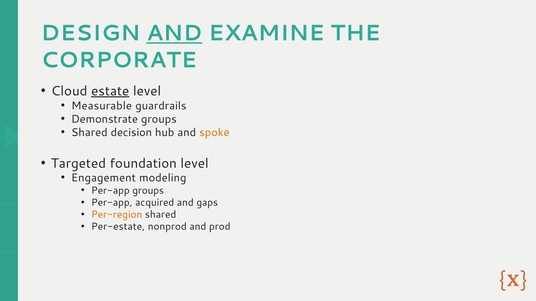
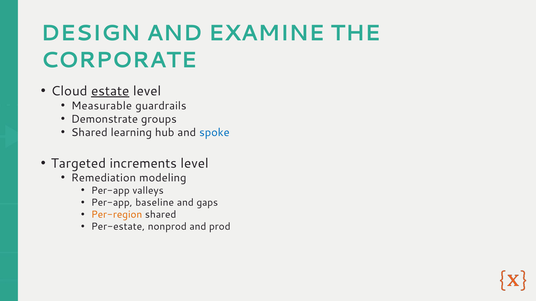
AND at (174, 33) underline: present -> none
decision: decision -> learning
spoke colour: orange -> blue
foundation: foundation -> increments
Engagement: Engagement -> Remediation
Per-app groups: groups -> valleys
acquired: acquired -> baseline
